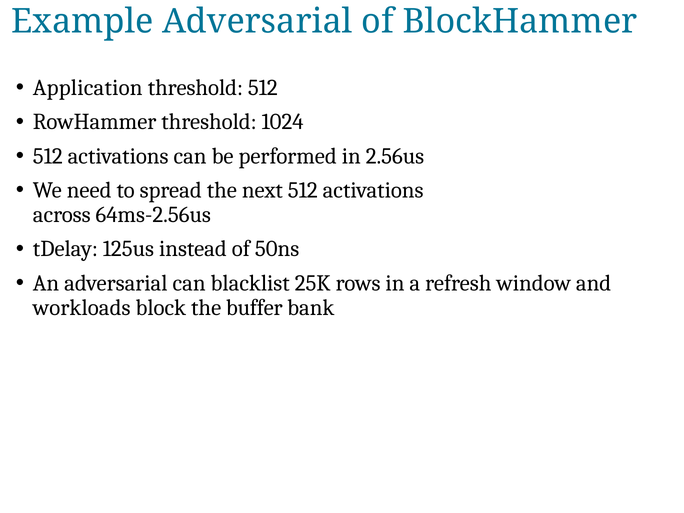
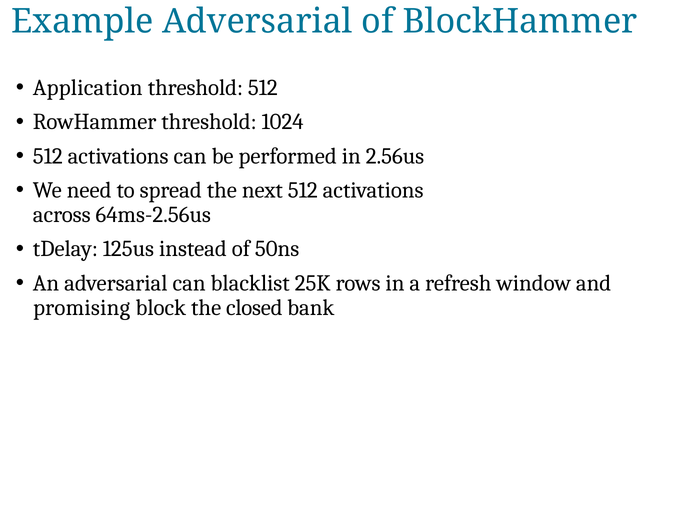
workloads: workloads -> promising
buffer: buffer -> closed
